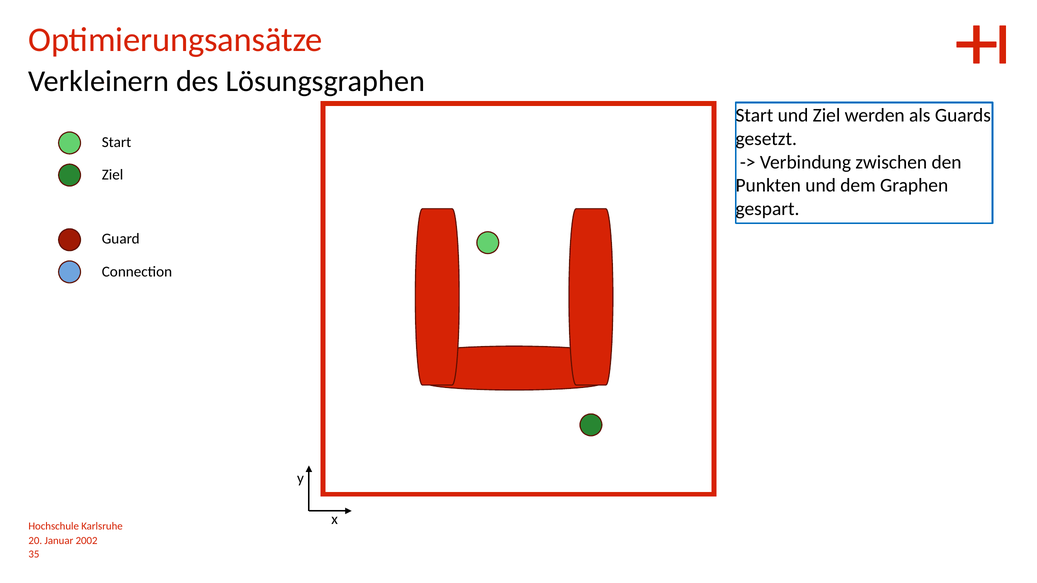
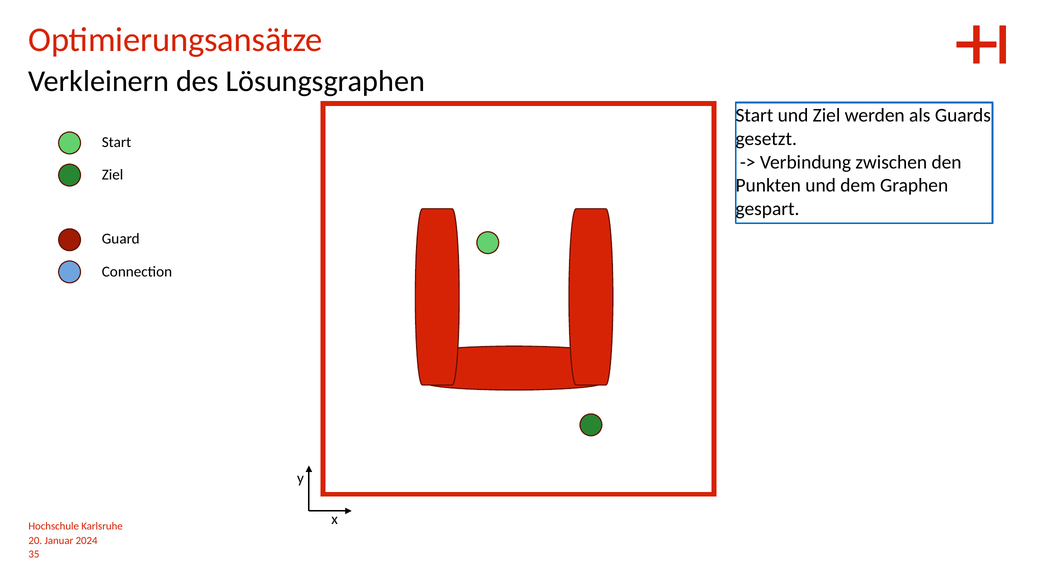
2002: 2002 -> 2024
